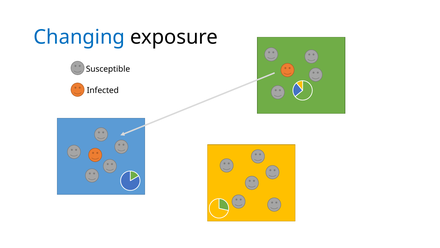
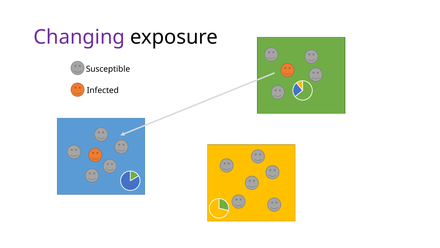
Changing colour: blue -> purple
